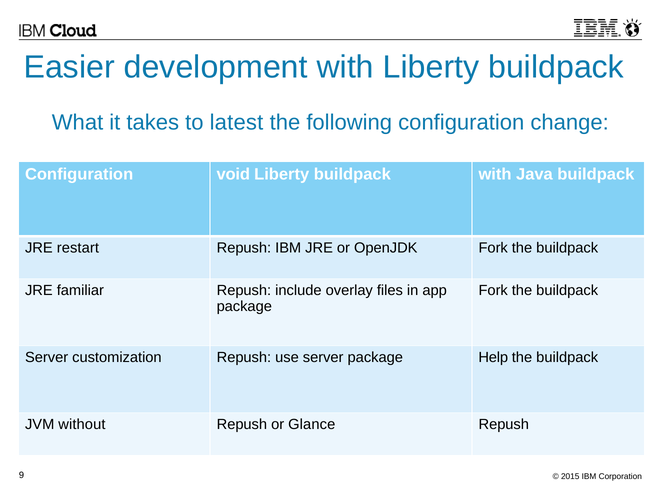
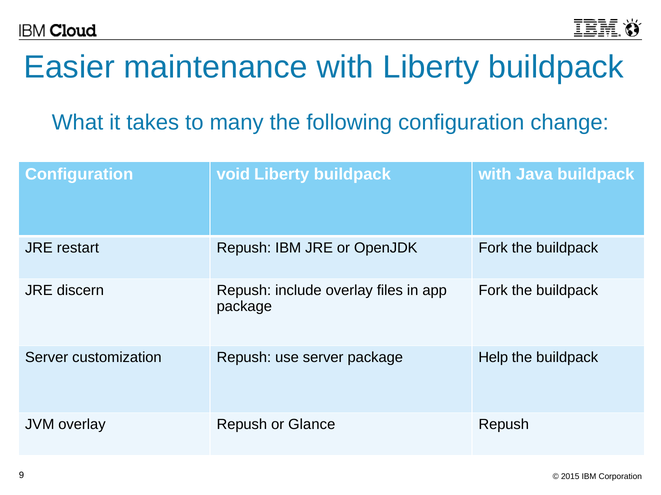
development: development -> maintenance
latest: latest -> many
familiar: familiar -> discern
JVM without: without -> overlay
